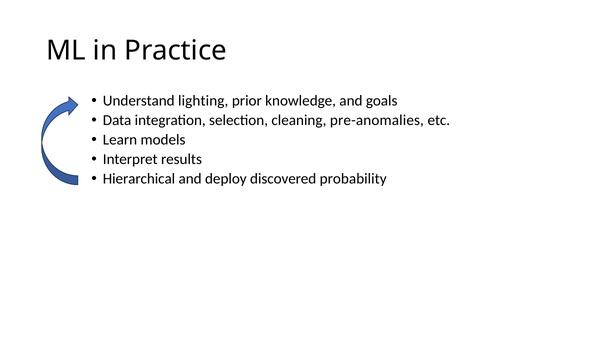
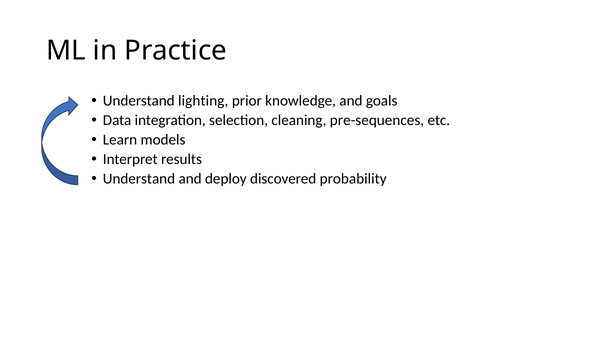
pre-anomalies: pre-anomalies -> pre-sequences
Hierarchical at (139, 179): Hierarchical -> Understand
